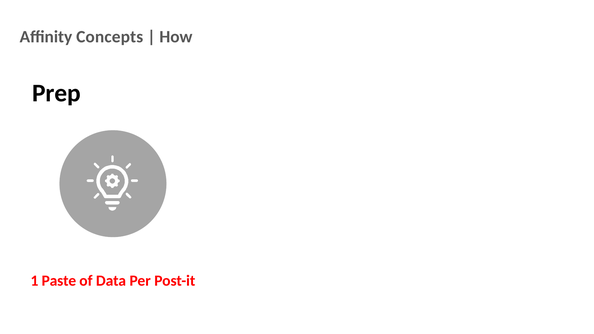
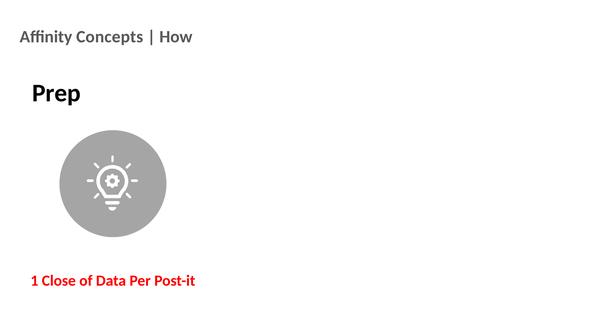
Paste: Paste -> Close
